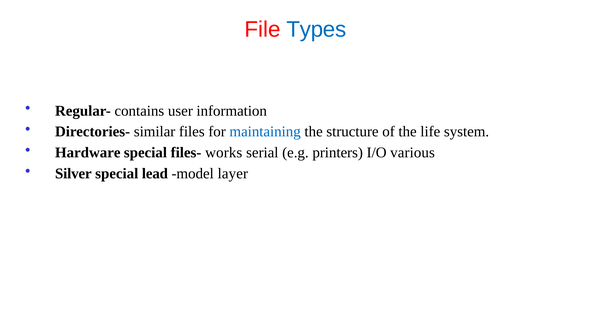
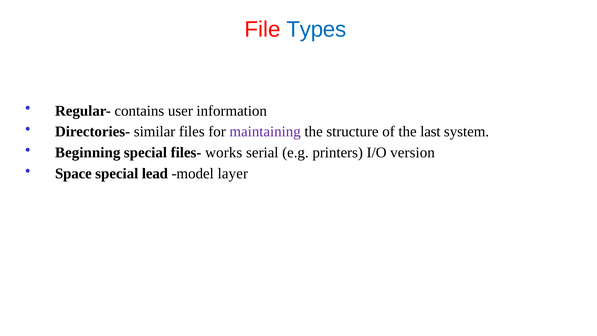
maintaining colour: blue -> purple
life: life -> last
Hardware: Hardware -> Beginning
various: various -> version
Silver: Silver -> Space
